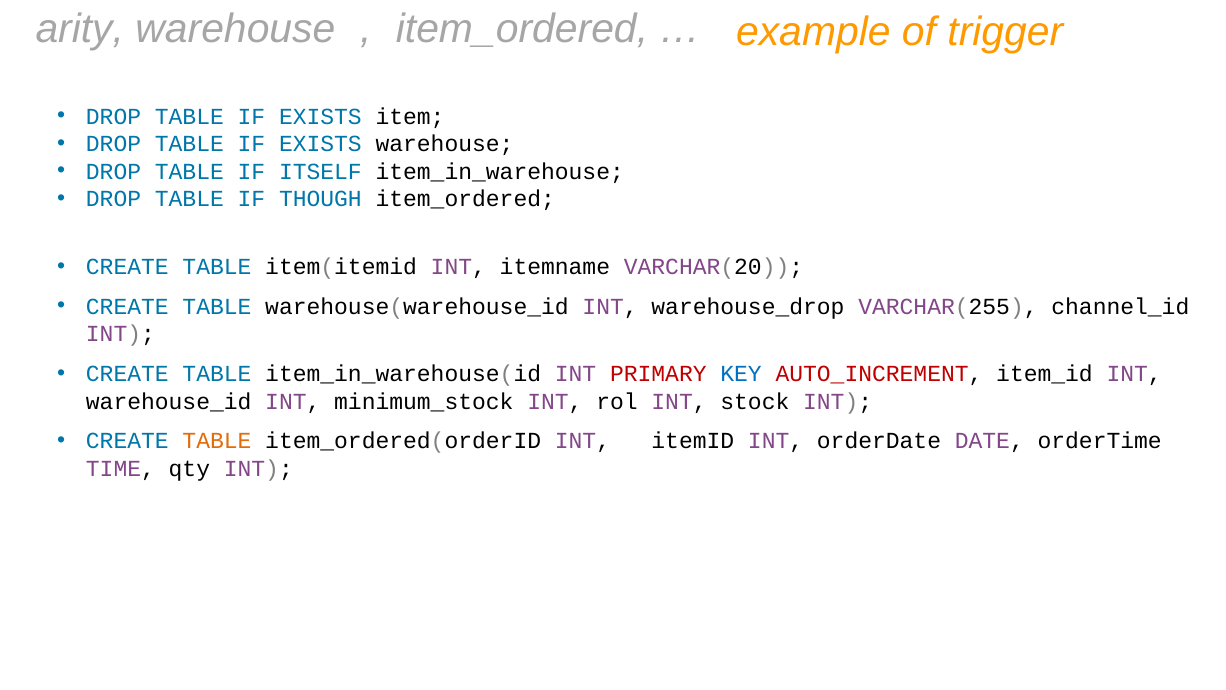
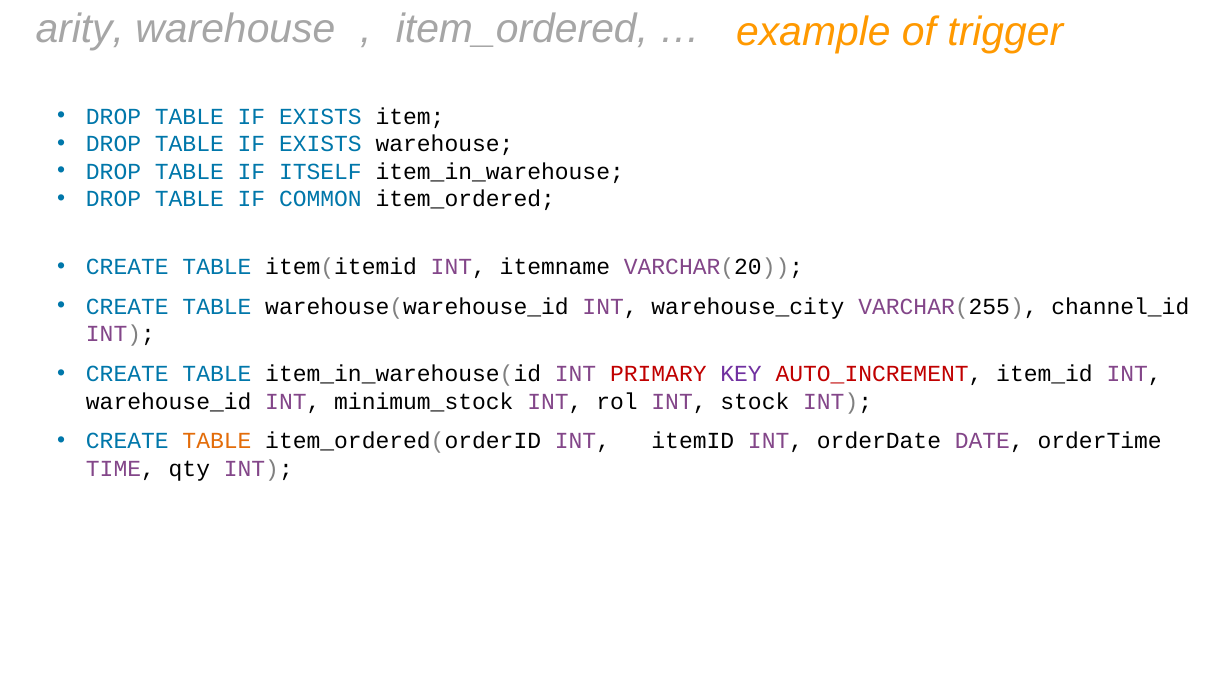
THOUGH: THOUGH -> COMMON
warehouse_drop: warehouse_drop -> warehouse_city
KEY colour: blue -> purple
